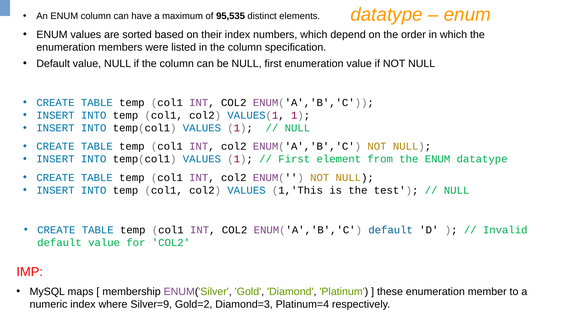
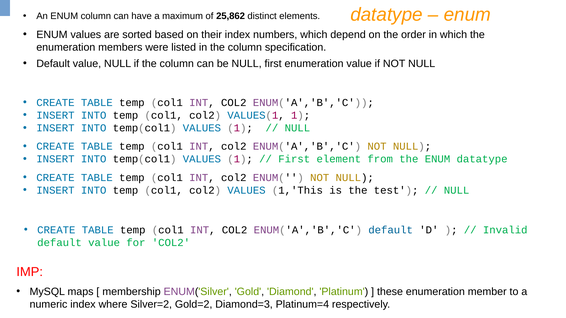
95,535: 95,535 -> 25,862
Silver=9: Silver=9 -> Silver=2
